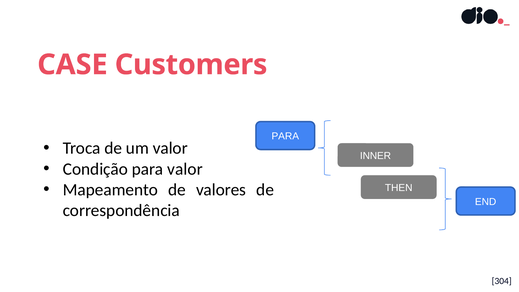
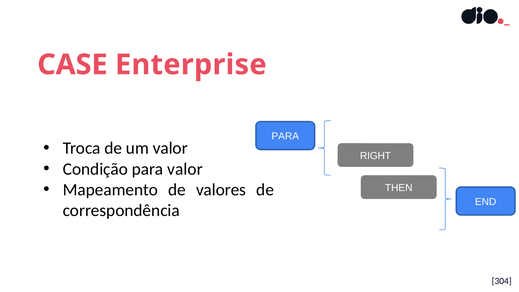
Customers: Customers -> Enterprise
INNER: INNER -> RIGHT
